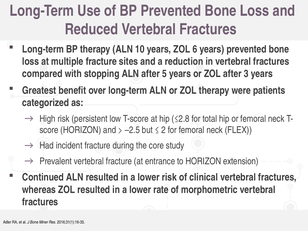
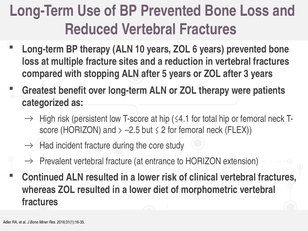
≤2.8: ≤2.8 -> ≤4.1
rate: rate -> diet
